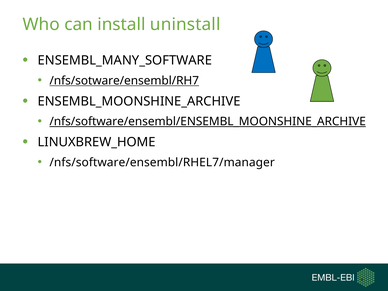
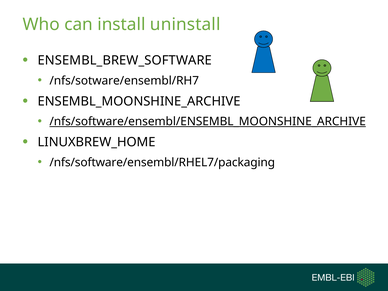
ENSEMBL_MANY_SOFTWARE: ENSEMBL_MANY_SOFTWARE -> ENSEMBL_BREW_SOFTWARE
/nfs/sotware/ensembl/RH7 underline: present -> none
/nfs/software/ensembl/RHEL7/manager: /nfs/software/ensembl/RHEL7/manager -> /nfs/software/ensembl/RHEL7/packaging
